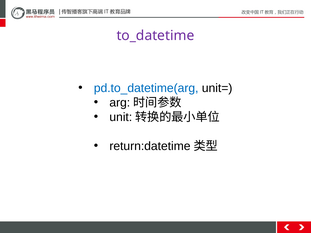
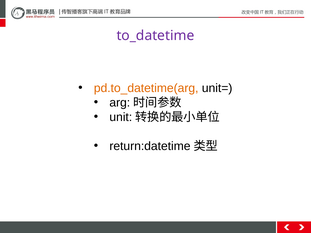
pd.to_datetime(arg colour: blue -> orange
